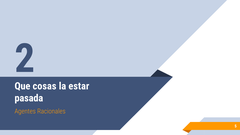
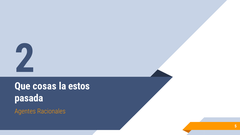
estar: estar -> estos
